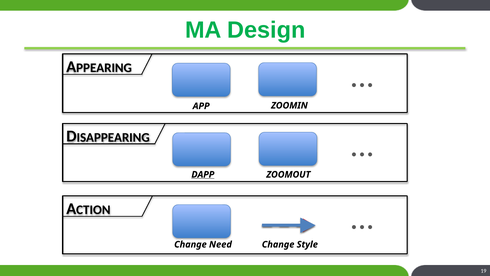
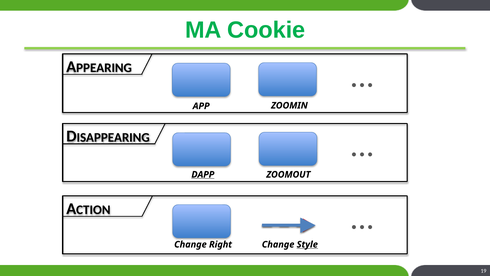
Design: Design -> Cookie
Need: Need -> Right
Style underline: none -> present
